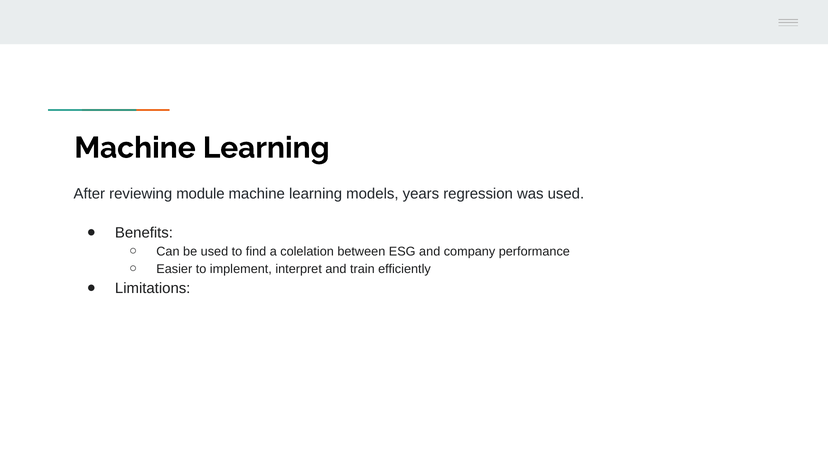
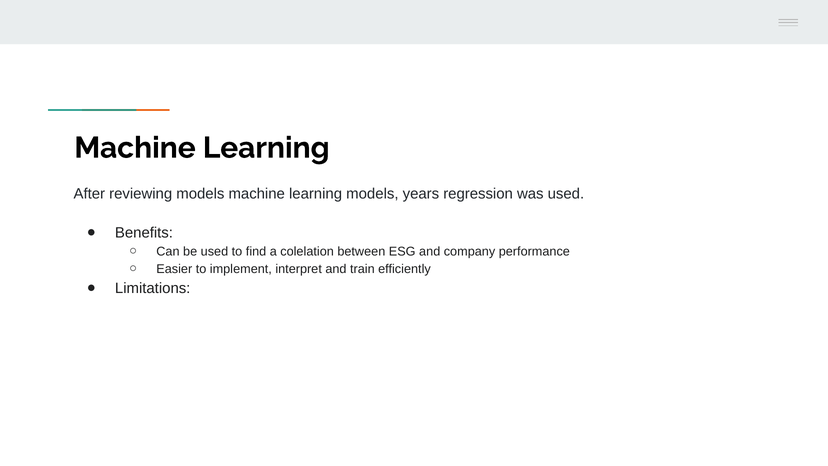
reviewing module: module -> models
